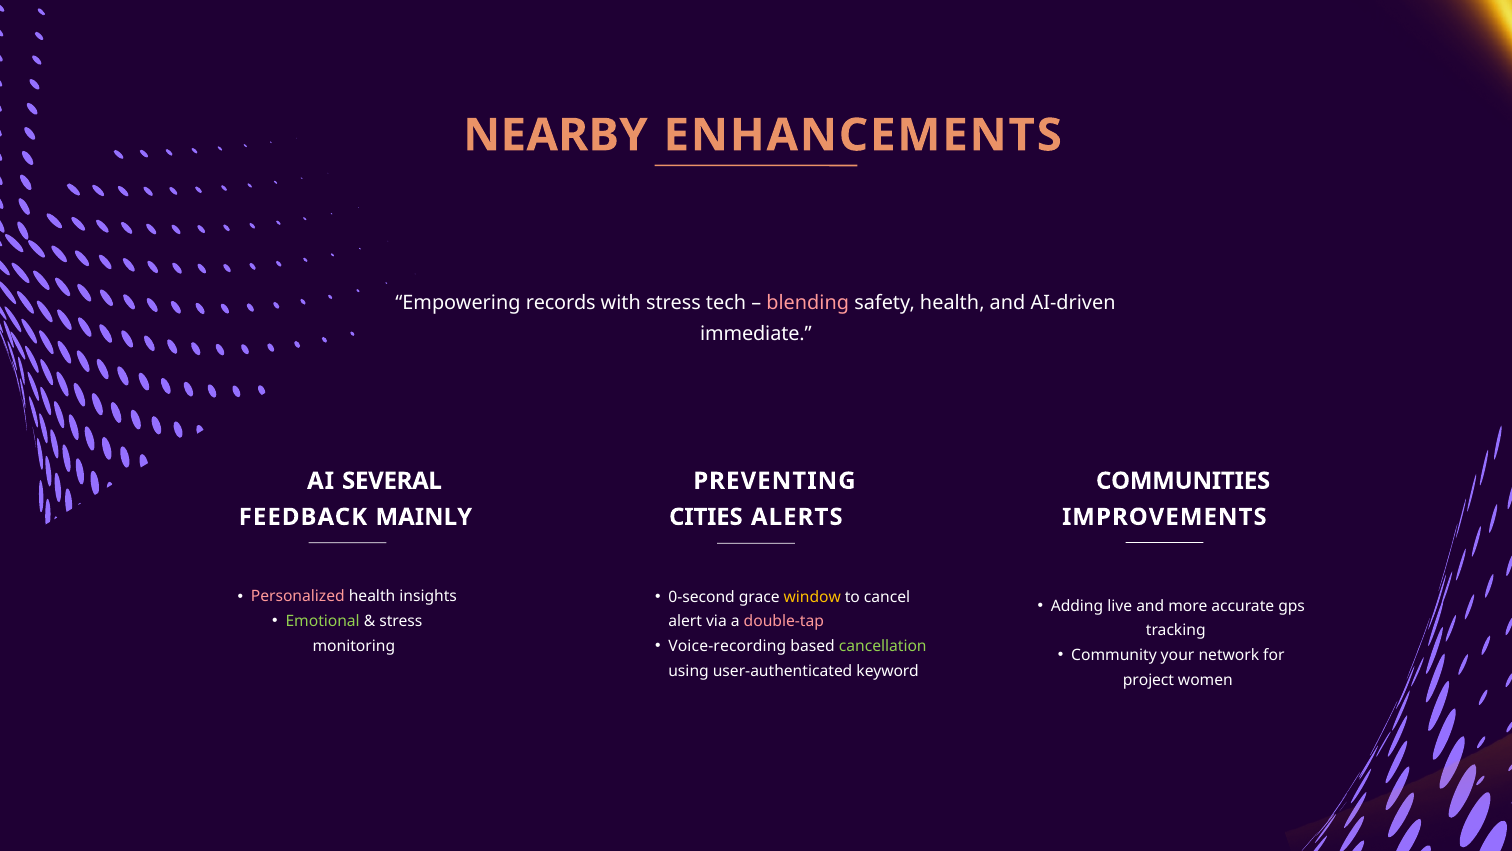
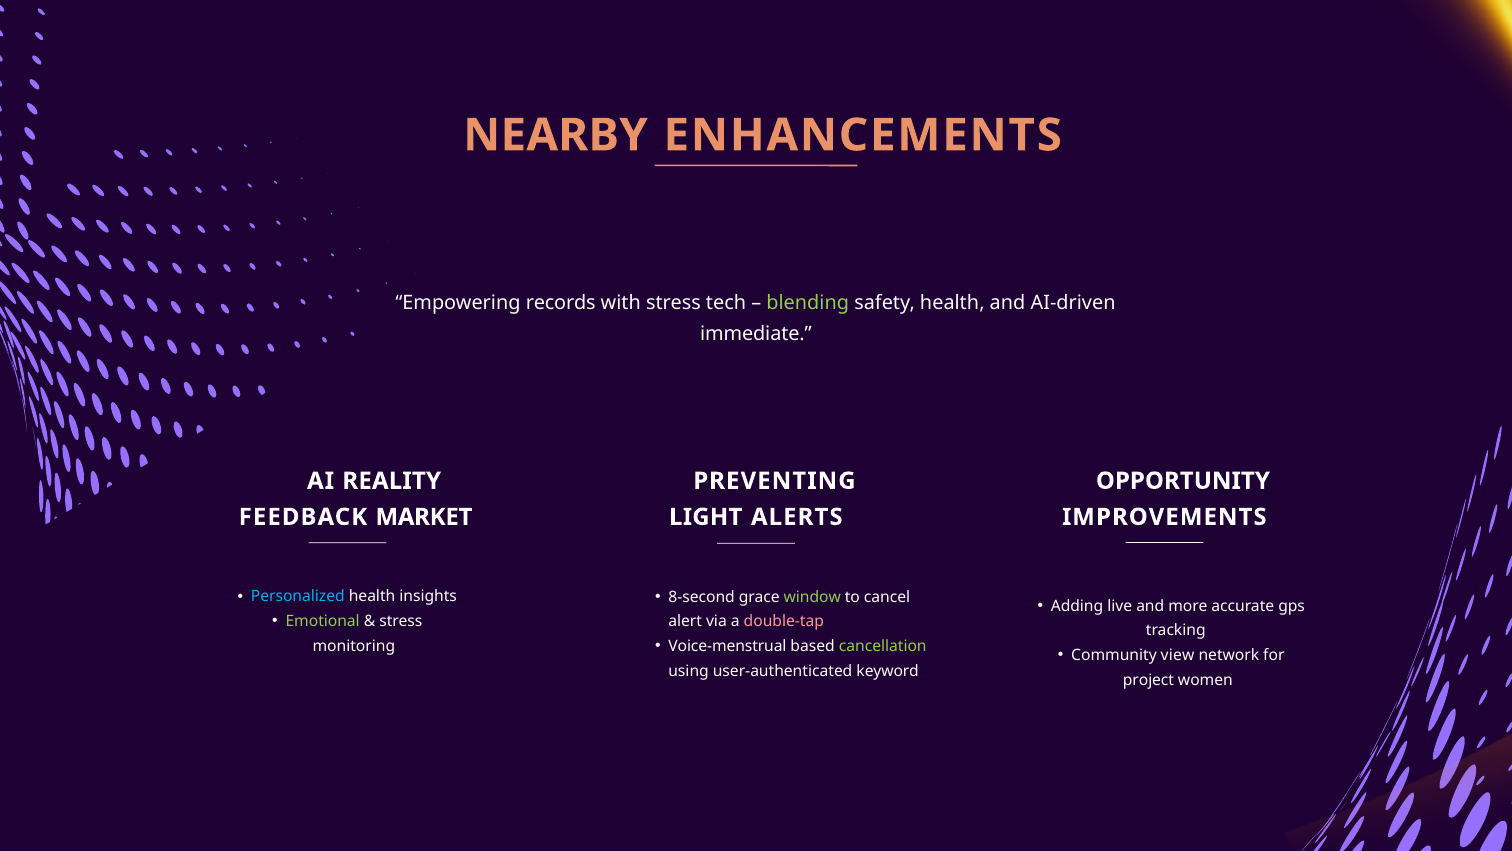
blending colour: pink -> light green
SEVERAL: SEVERAL -> REALITY
COMMUNITIES: COMMUNITIES -> OPPORTUNITY
MAINLY: MAINLY -> MARKET
CITIES: CITIES -> LIGHT
Personalized colour: pink -> light blue
0-second: 0-second -> 8-second
window colour: yellow -> light green
Voice-recording: Voice-recording -> Voice-menstrual
your: your -> view
